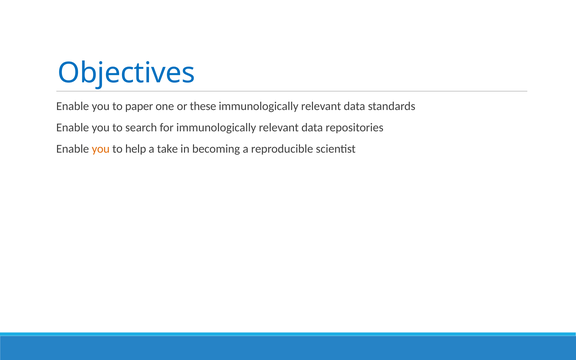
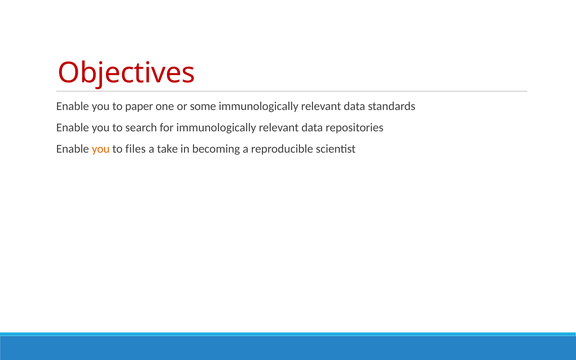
Objectives colour: blue -> red
these: these -> some
help: help -> files
